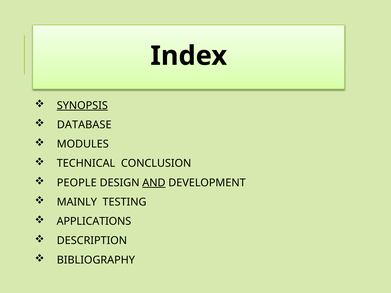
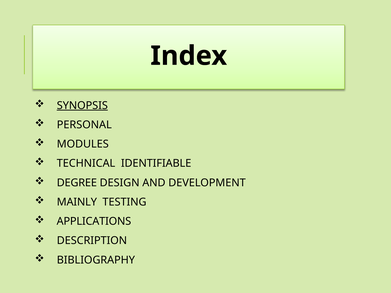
DATABASE: DATABASE -> PERSONAL
CONCLUSION: CONCLUSION -> IDENTIFIABLE
PEOPLE: PEOPLE -> DEGREE
AND underline: present -> none
